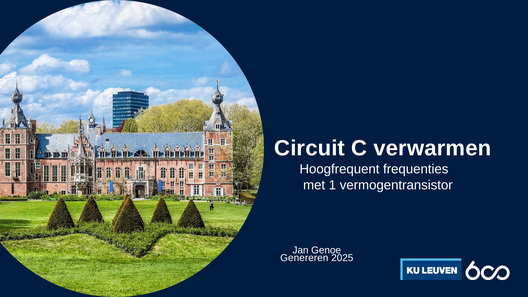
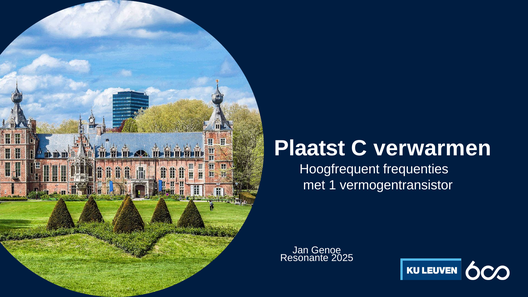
Circuit: Circuit -> Plaatst
Genereren: Genereren -> Resonante
